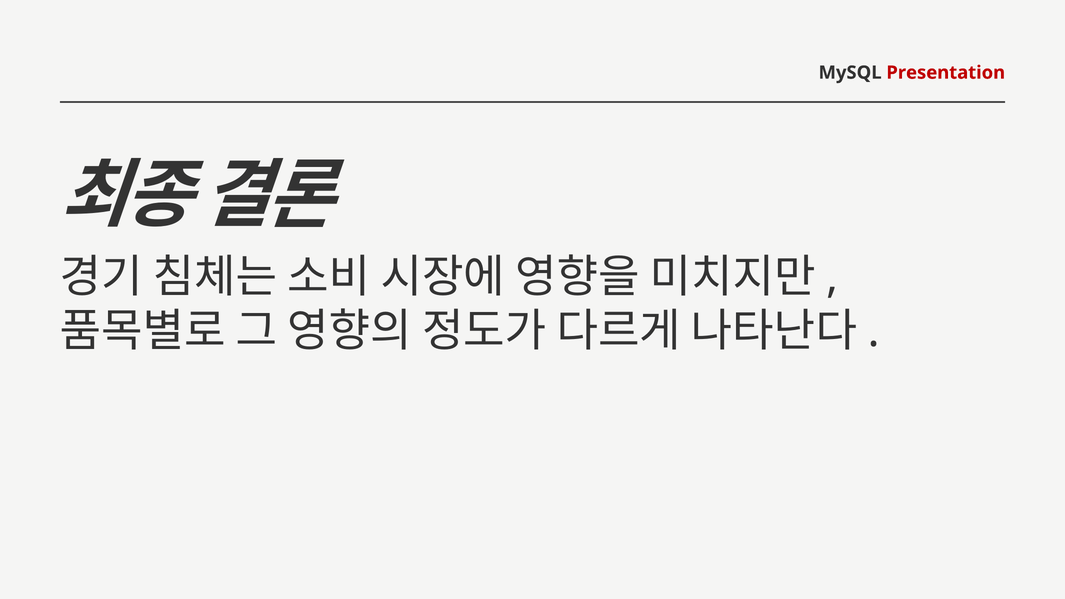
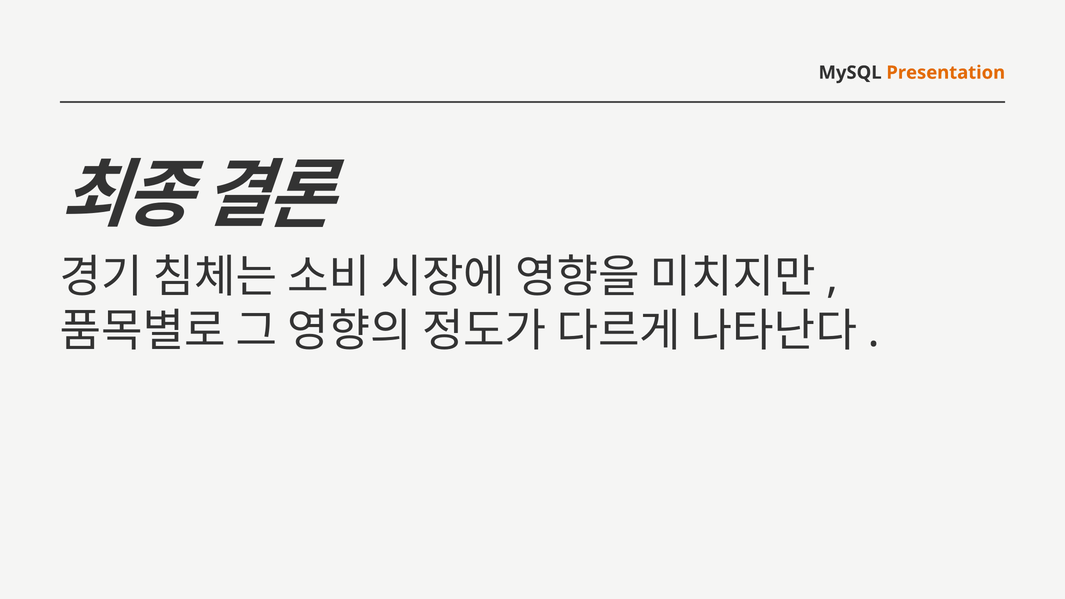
Presentation colour: red -> orange
